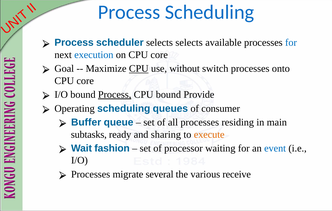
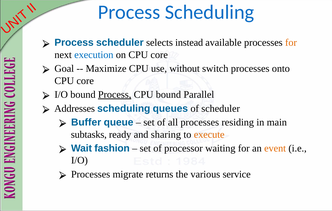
selects selects: selects -> instead
for at (291, 43) colour: blue -> orange
CPU at (139, 69) underline: present -> none
Provide: Provide -> Parallel
Operating: Operating -> Addresses
of consumer: consumer -> scheduler
event colour: blue -> orange
several: several -> returns
receive: receive -> service
